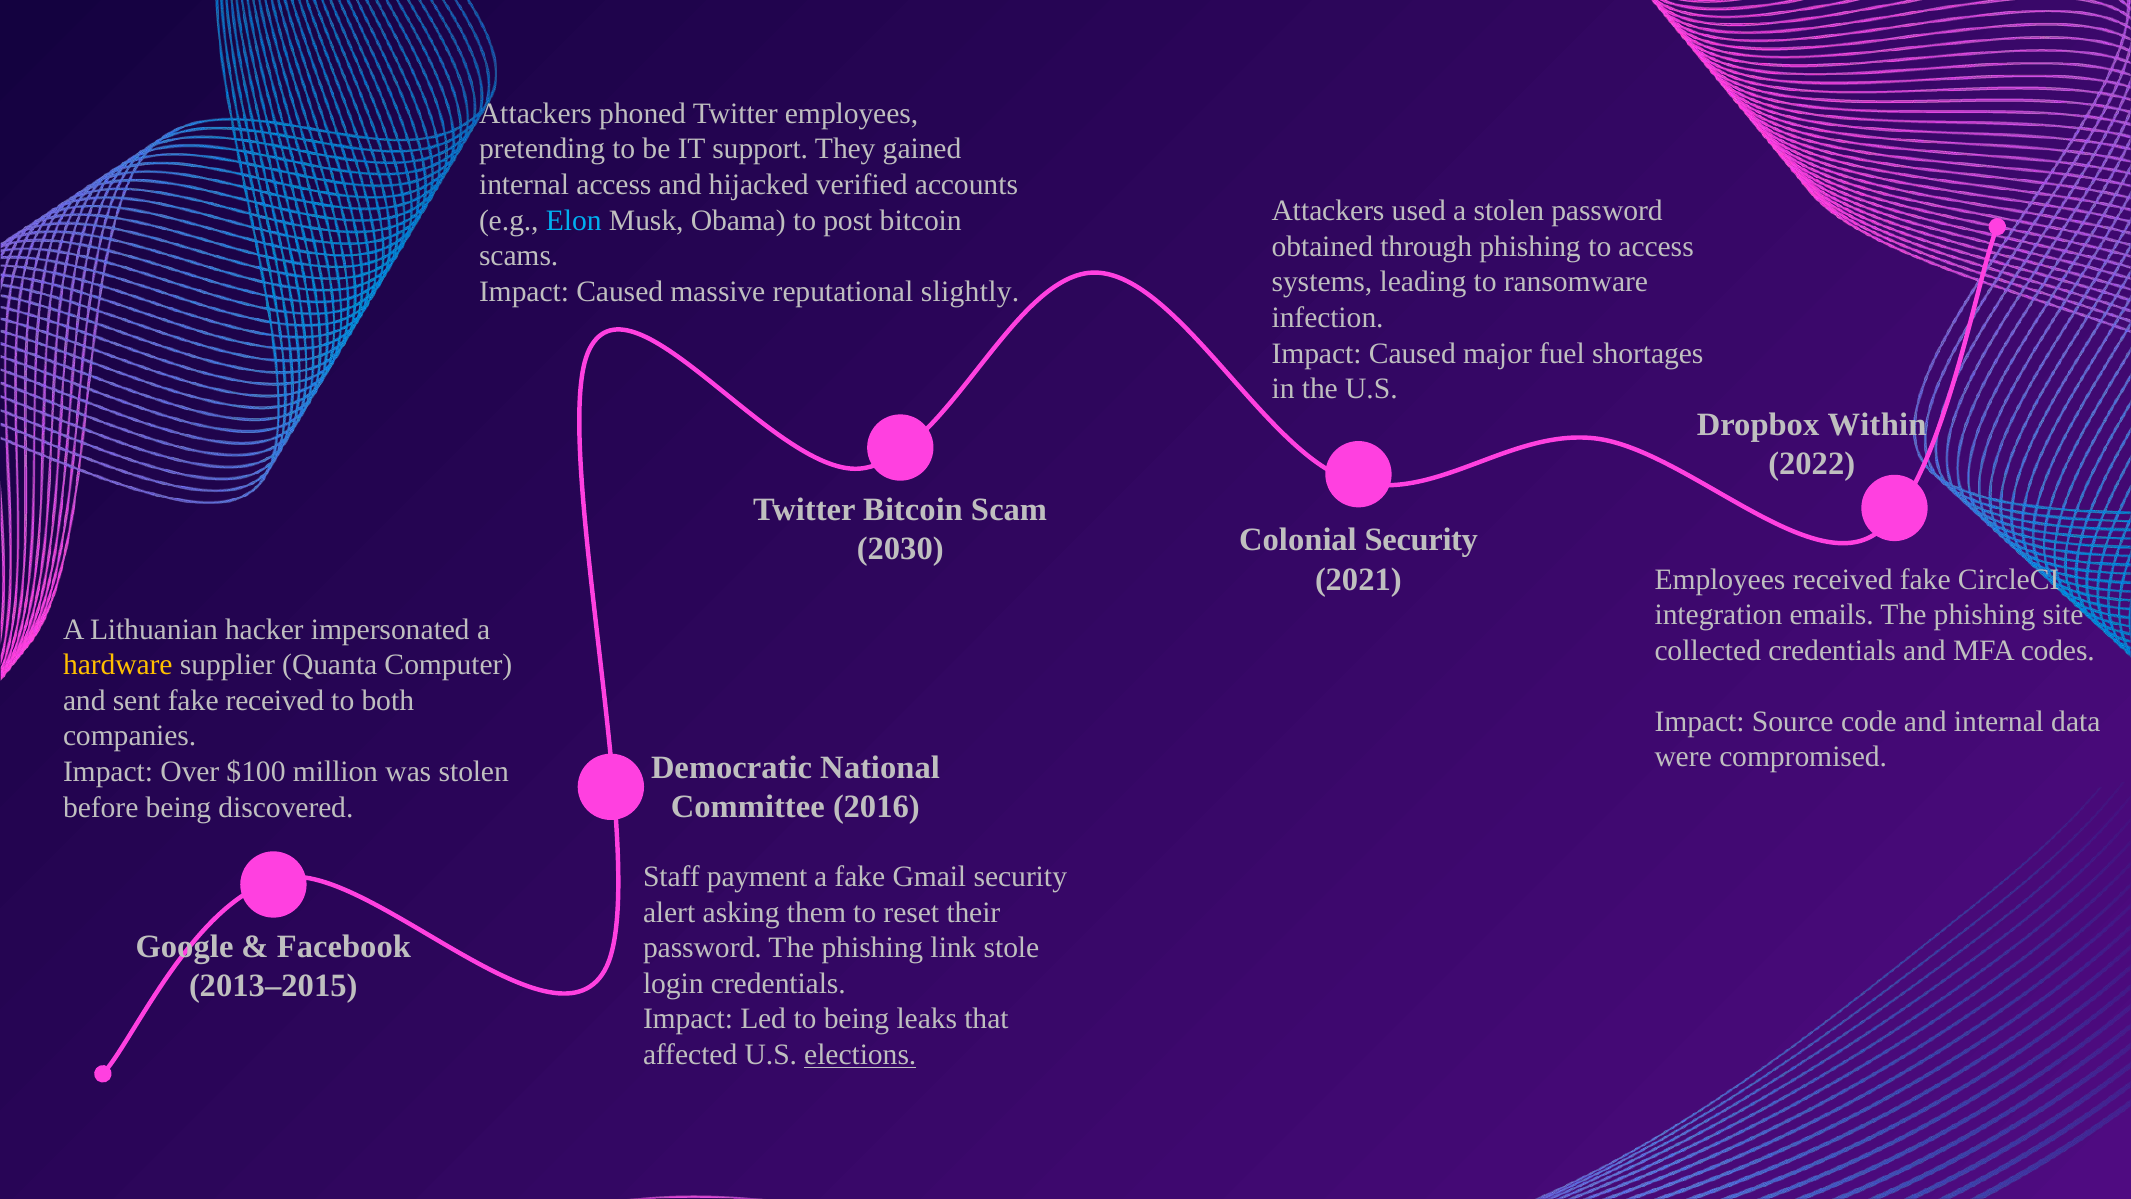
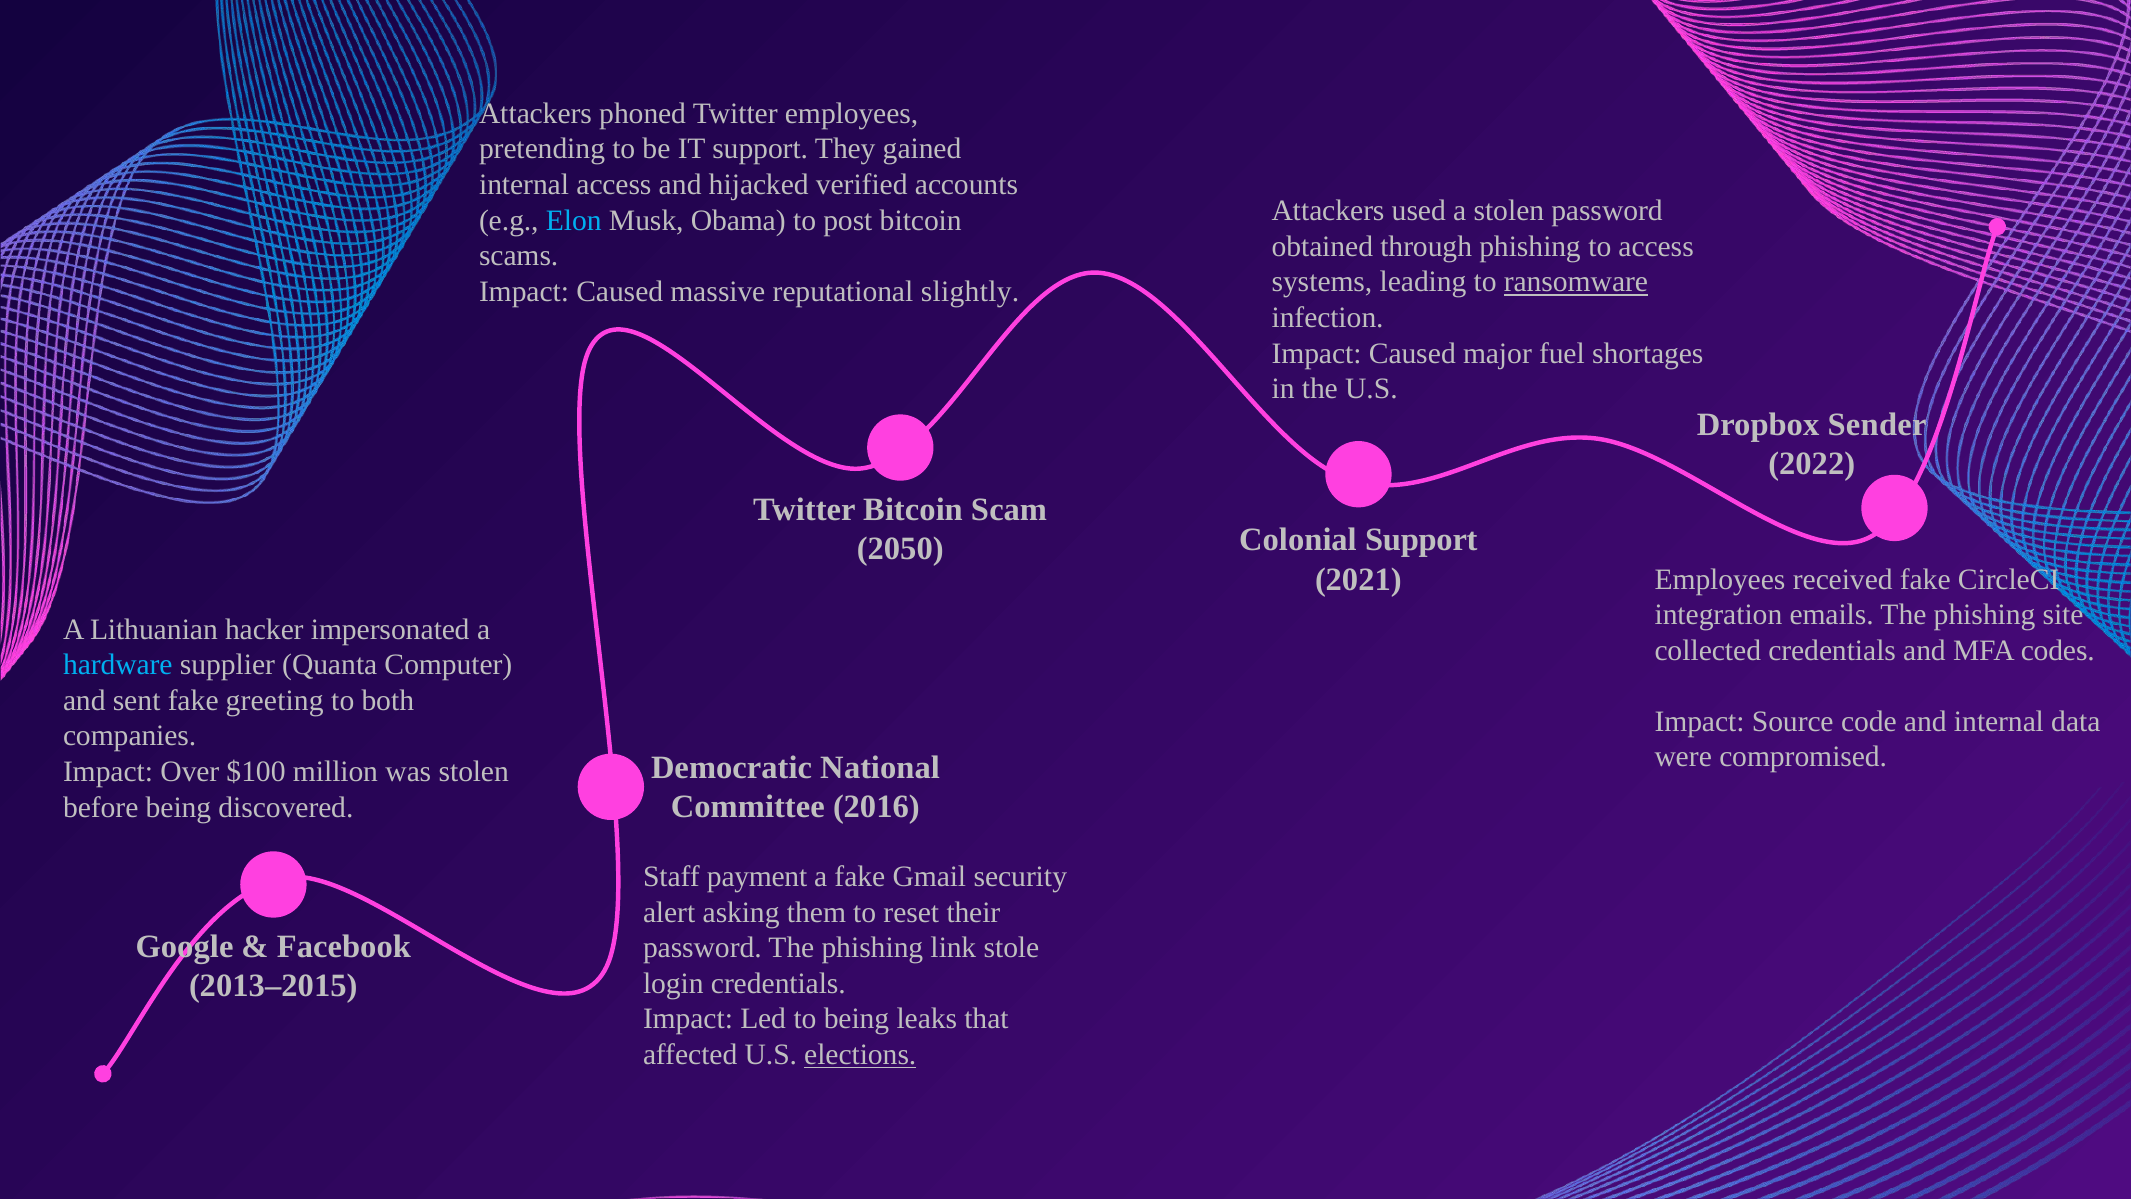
ransomware underline: none -> present
Within: Within -> Sender
Colonial Security: Security -> Support
2030: 2030 -> 2050
hardware colour: yellow -> light blue
fake received: received -> greeting
